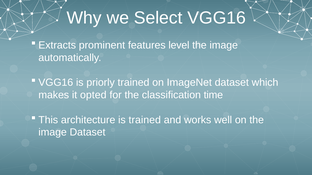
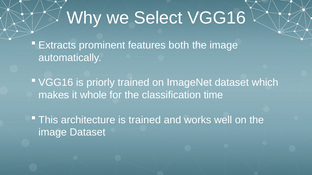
level: level -> both
opted: opted -> whole
